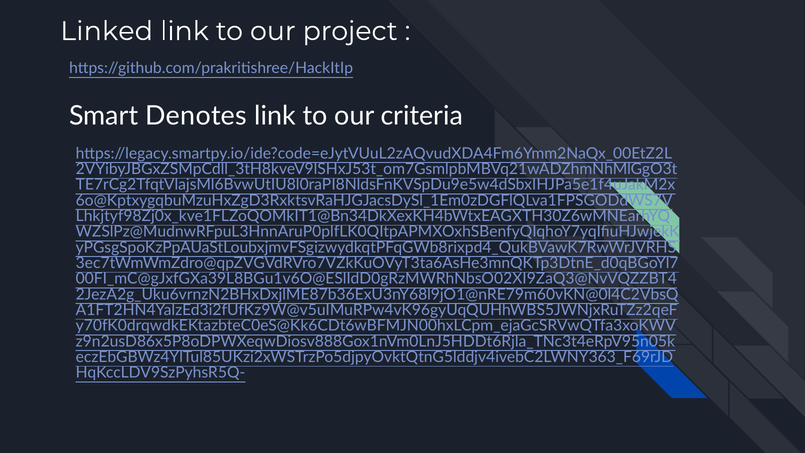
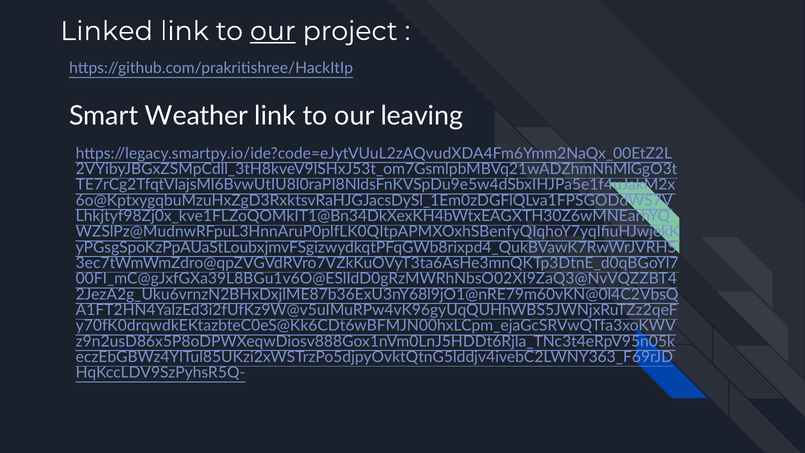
our at (273, 31) underline: none -> present
Denotes: Denotes -> Weather
criteria: criteria -> leaving
